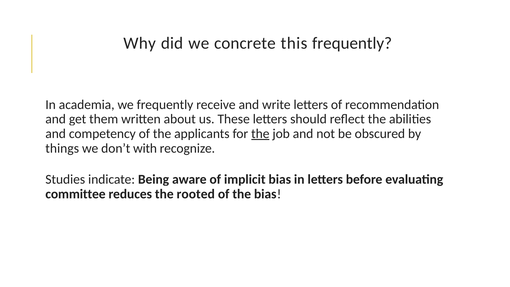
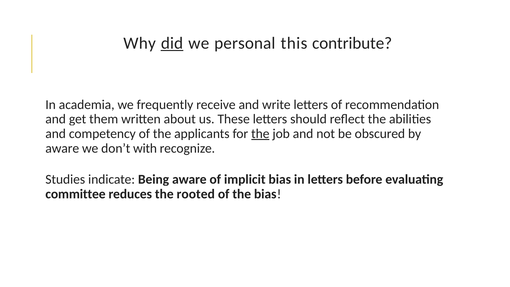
did underline: none -> present
concrete: concrete -> personal
this frequently: frequently -> contribute
things at (62, 148): things -> aware
